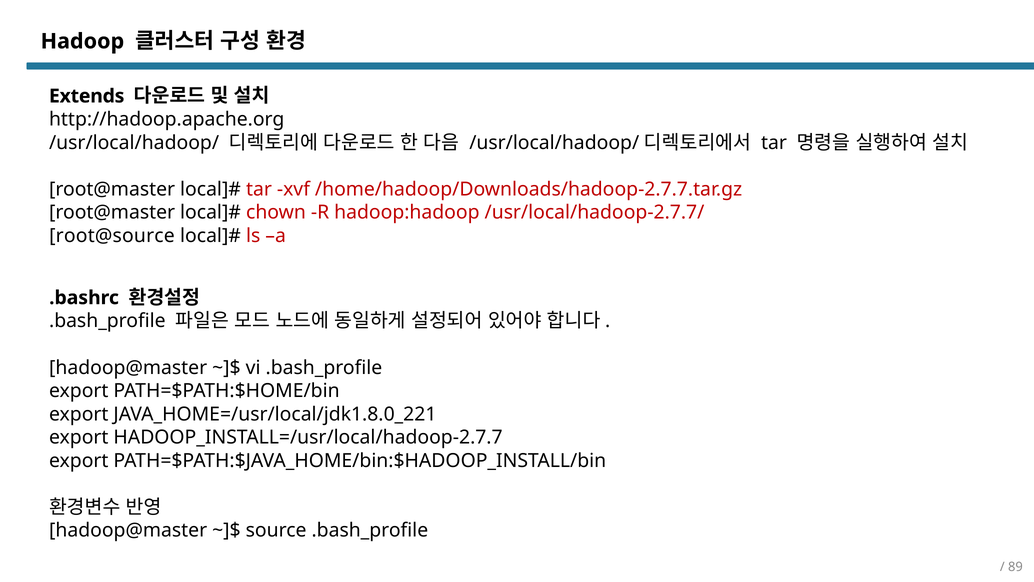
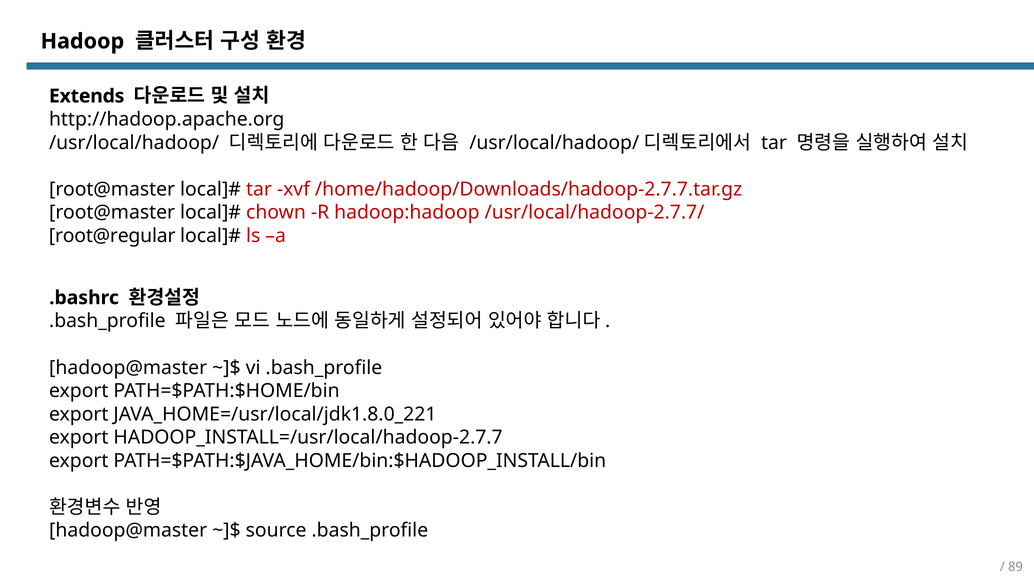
root@source: root@source -> root@regular
